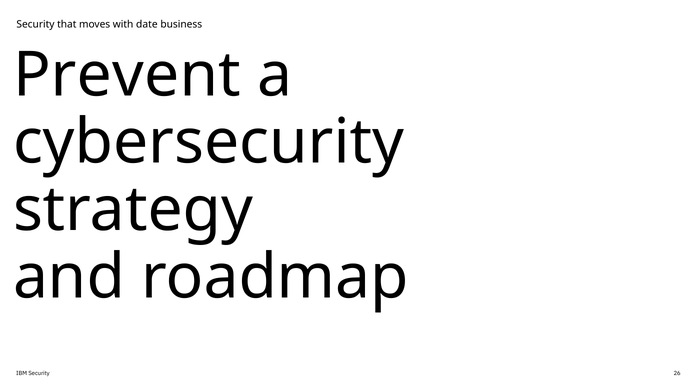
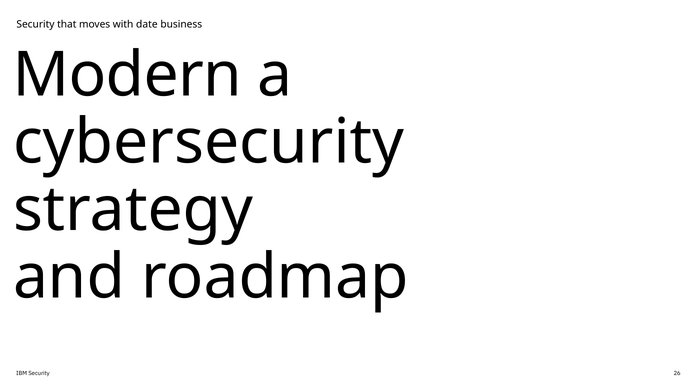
Prevent: Prevent -> Modern
